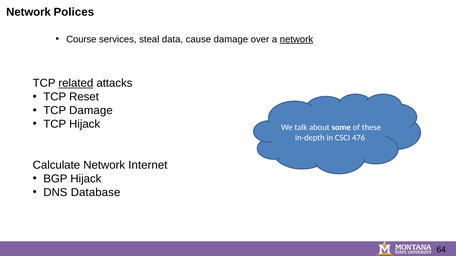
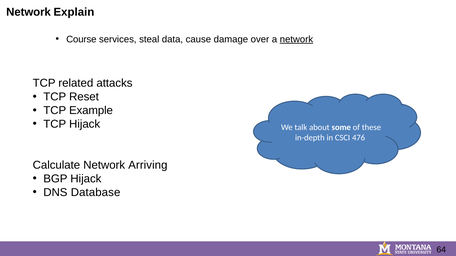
Polices: Polices -> Explain
related underline: present -> none
TCP Damage: Damage -> Example
Internet: Internet -> Arriving
